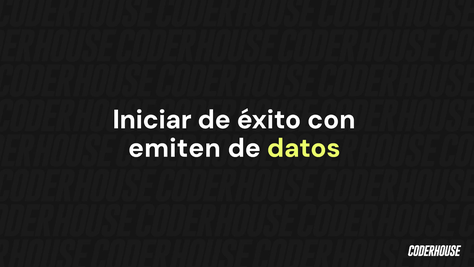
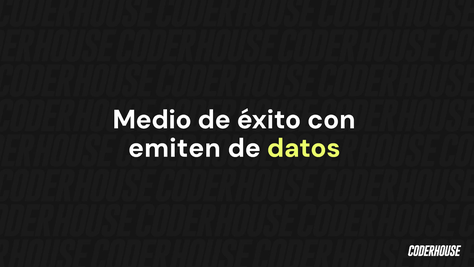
Iniciar: Iniciar -> Medio
